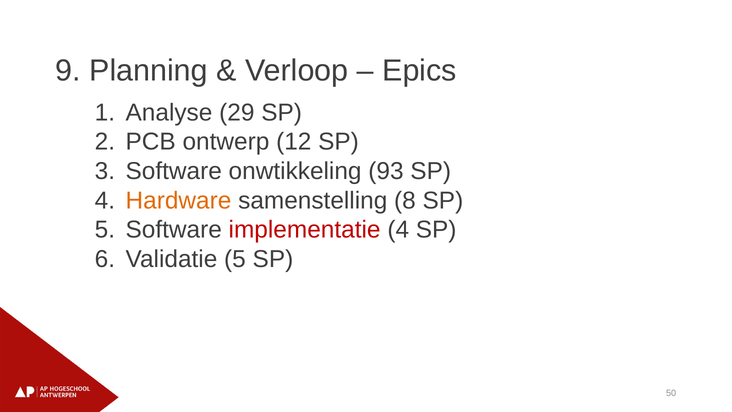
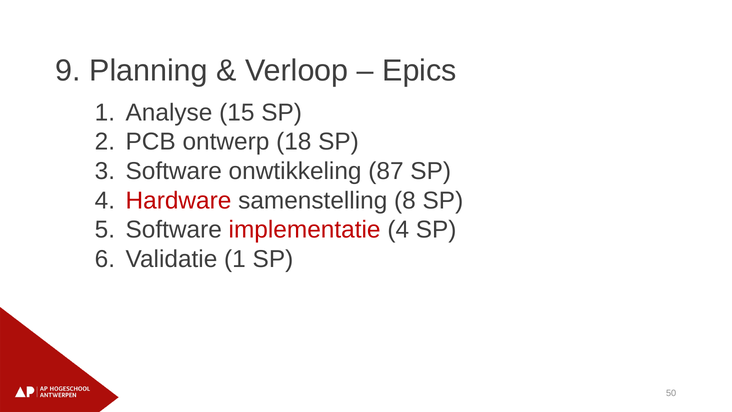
29: 29 -> 15
12: 12 -> 18
93: 93 -> 87
Hardware colour: orange -> red
Validatie 5: 5 -> 1
